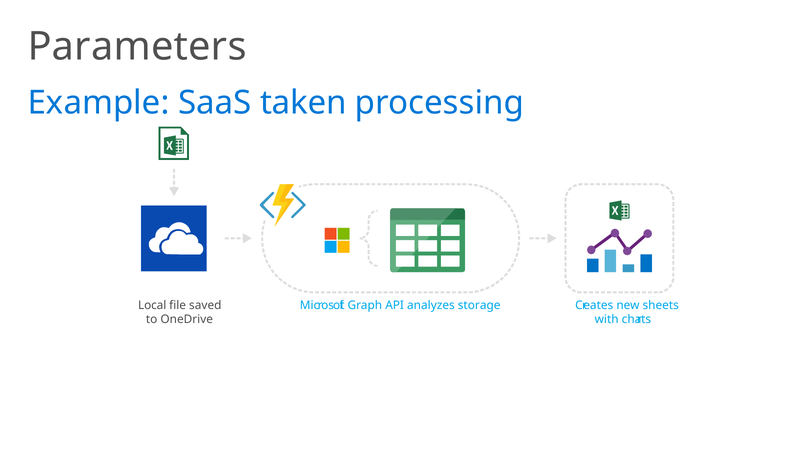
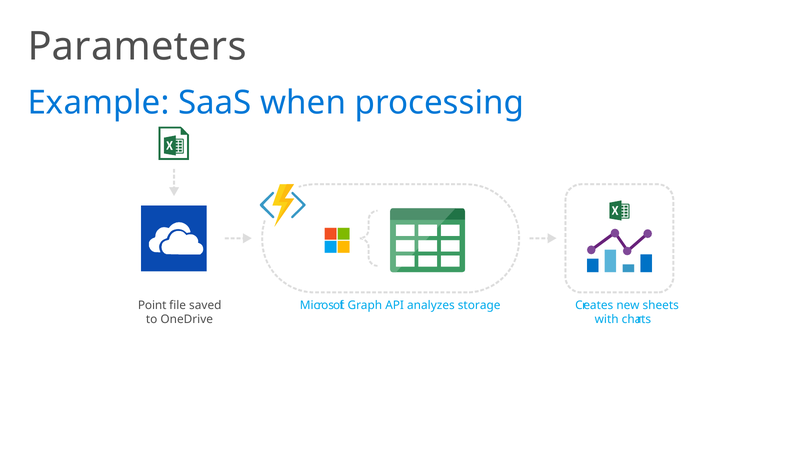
taken: taken -> when
Local: Local -> Point
